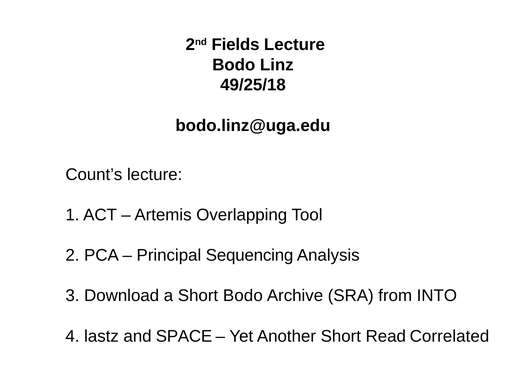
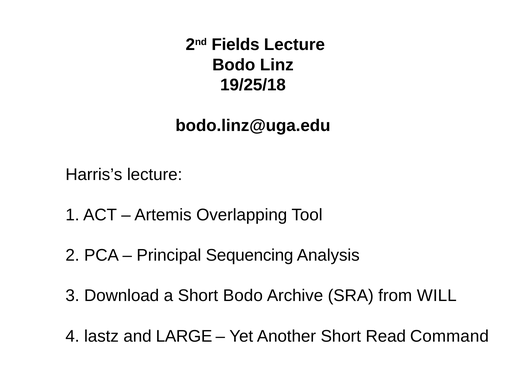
49/25/18: 49/25/18 -> 19/25/18
Count’s: Count’s -> Harris’s
INTO: INTO -> WILL
SPACE: SPACE -> LARGE
Correlated: Correlated -> Command
